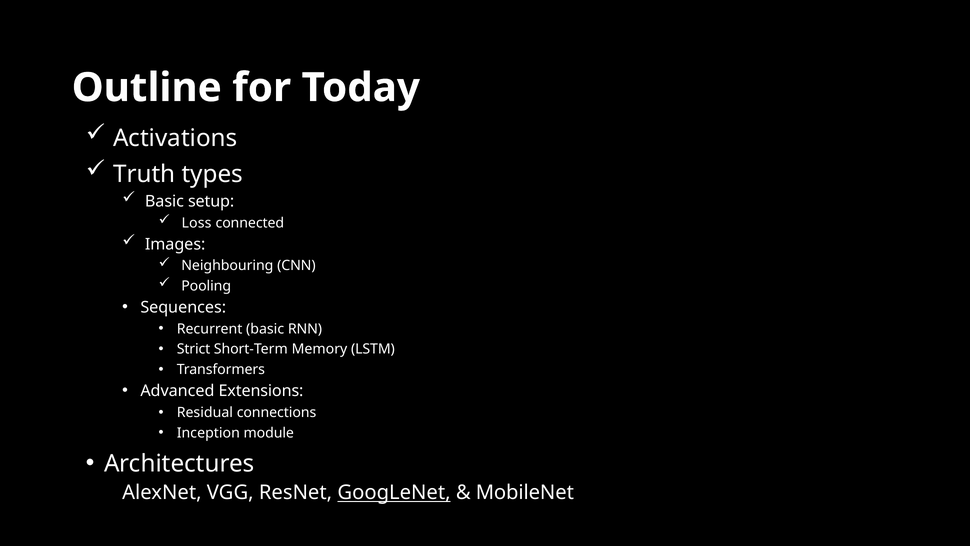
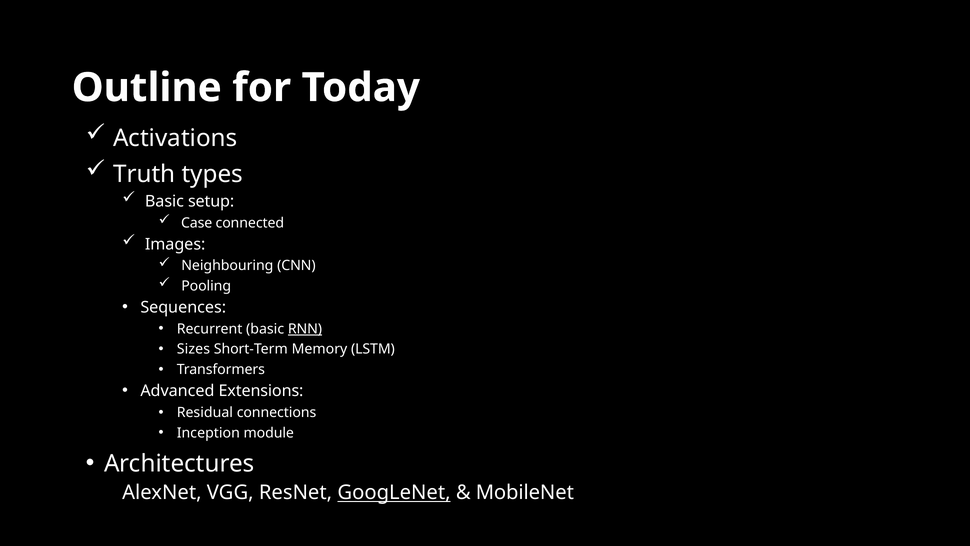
Loss: Loss -> Case
RNN underline: none -> present
Strict: Strict -> Sizes
